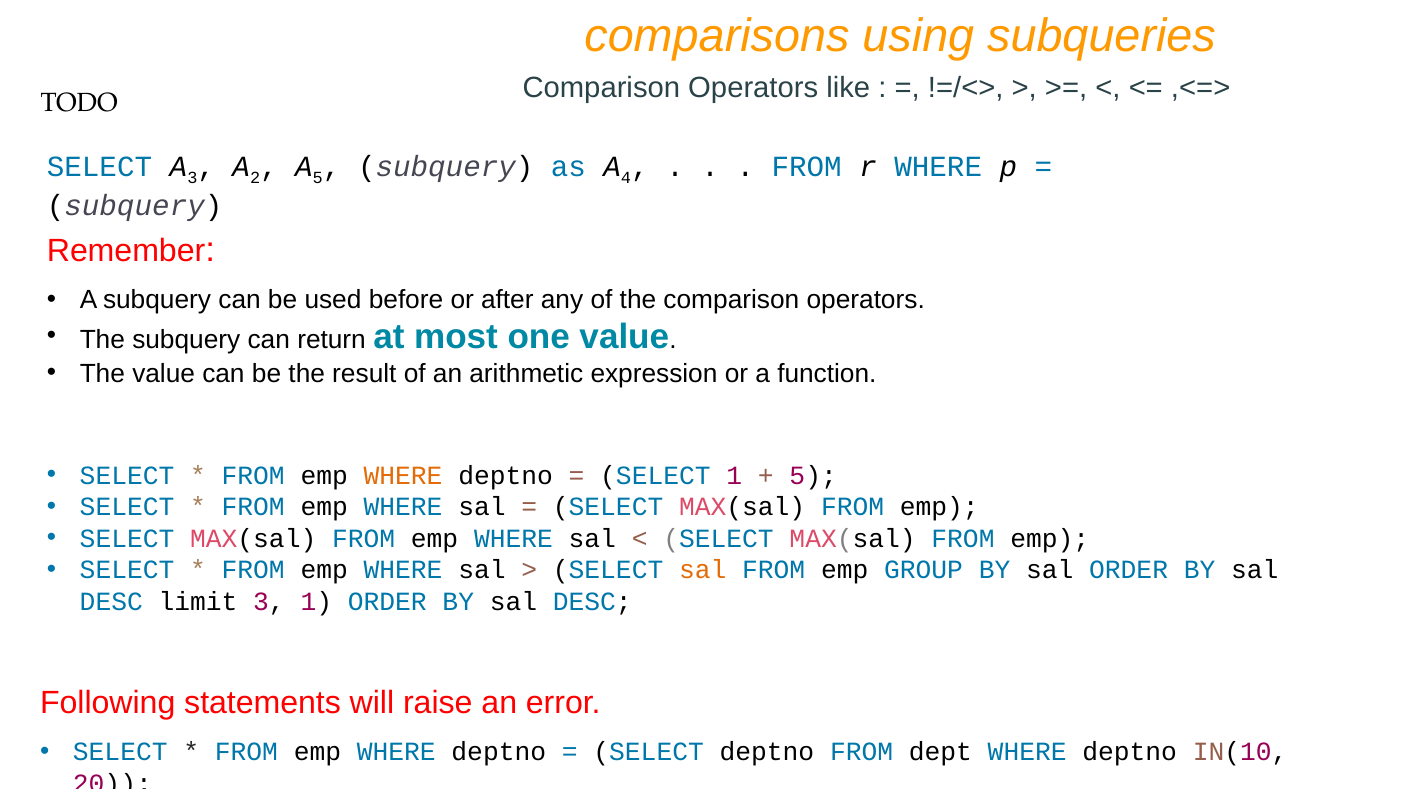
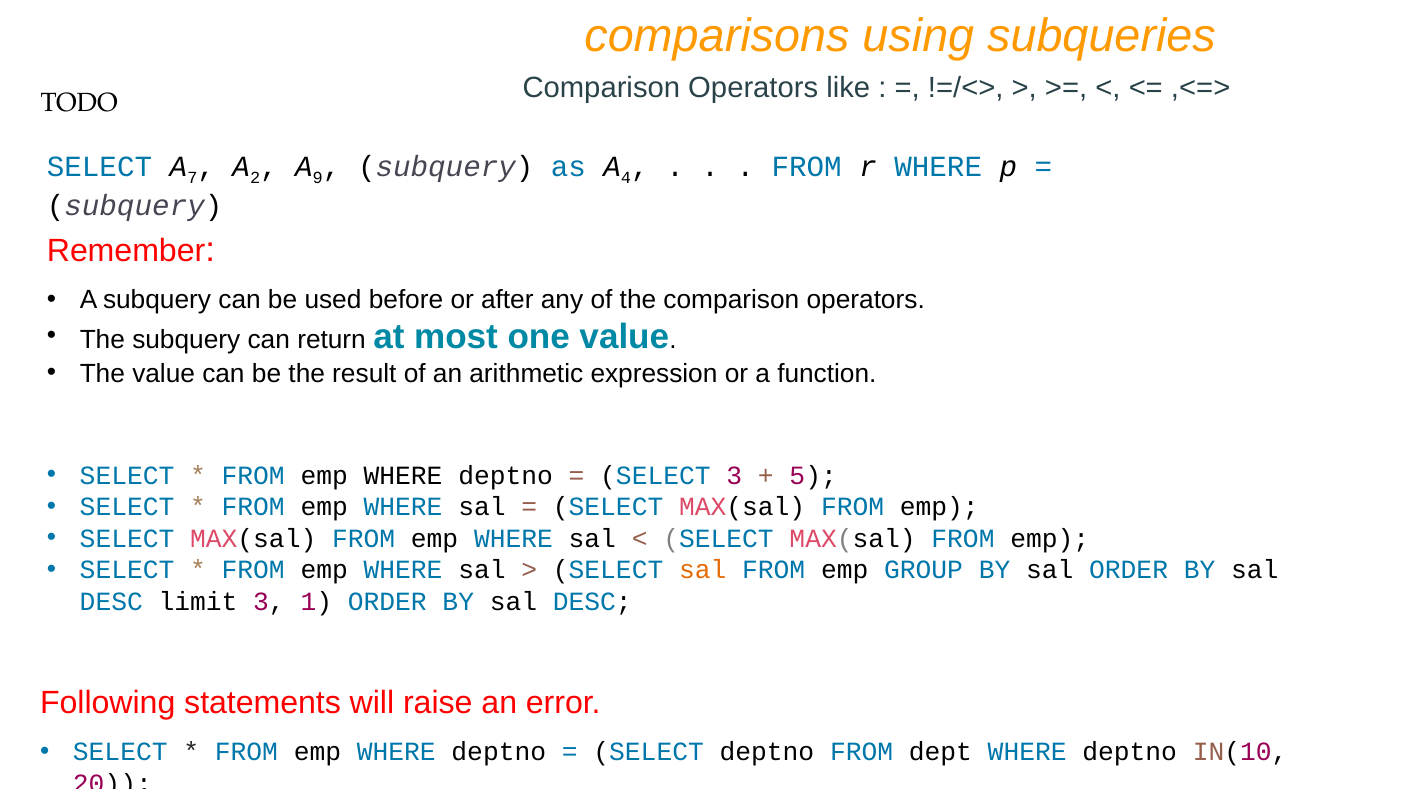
A 3: 3 -> 7
A 5: 5 -> 9
WHERE at (403, 475) colour: orange -> black
SELECT 1: 1 -> 3
